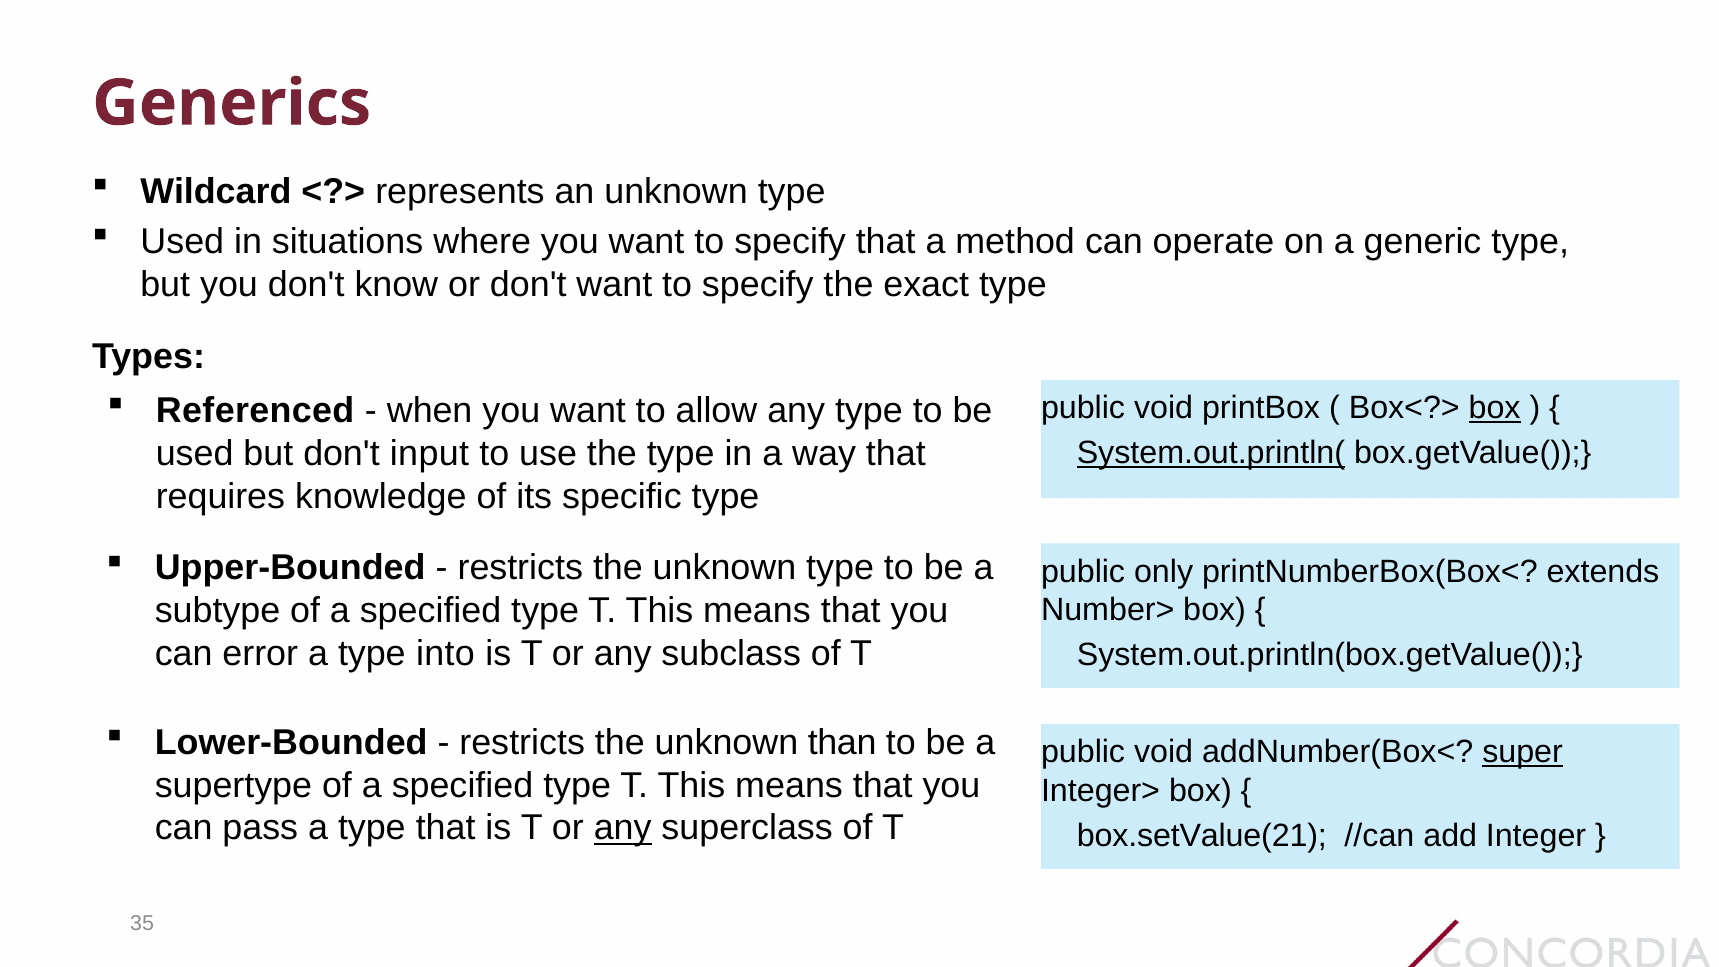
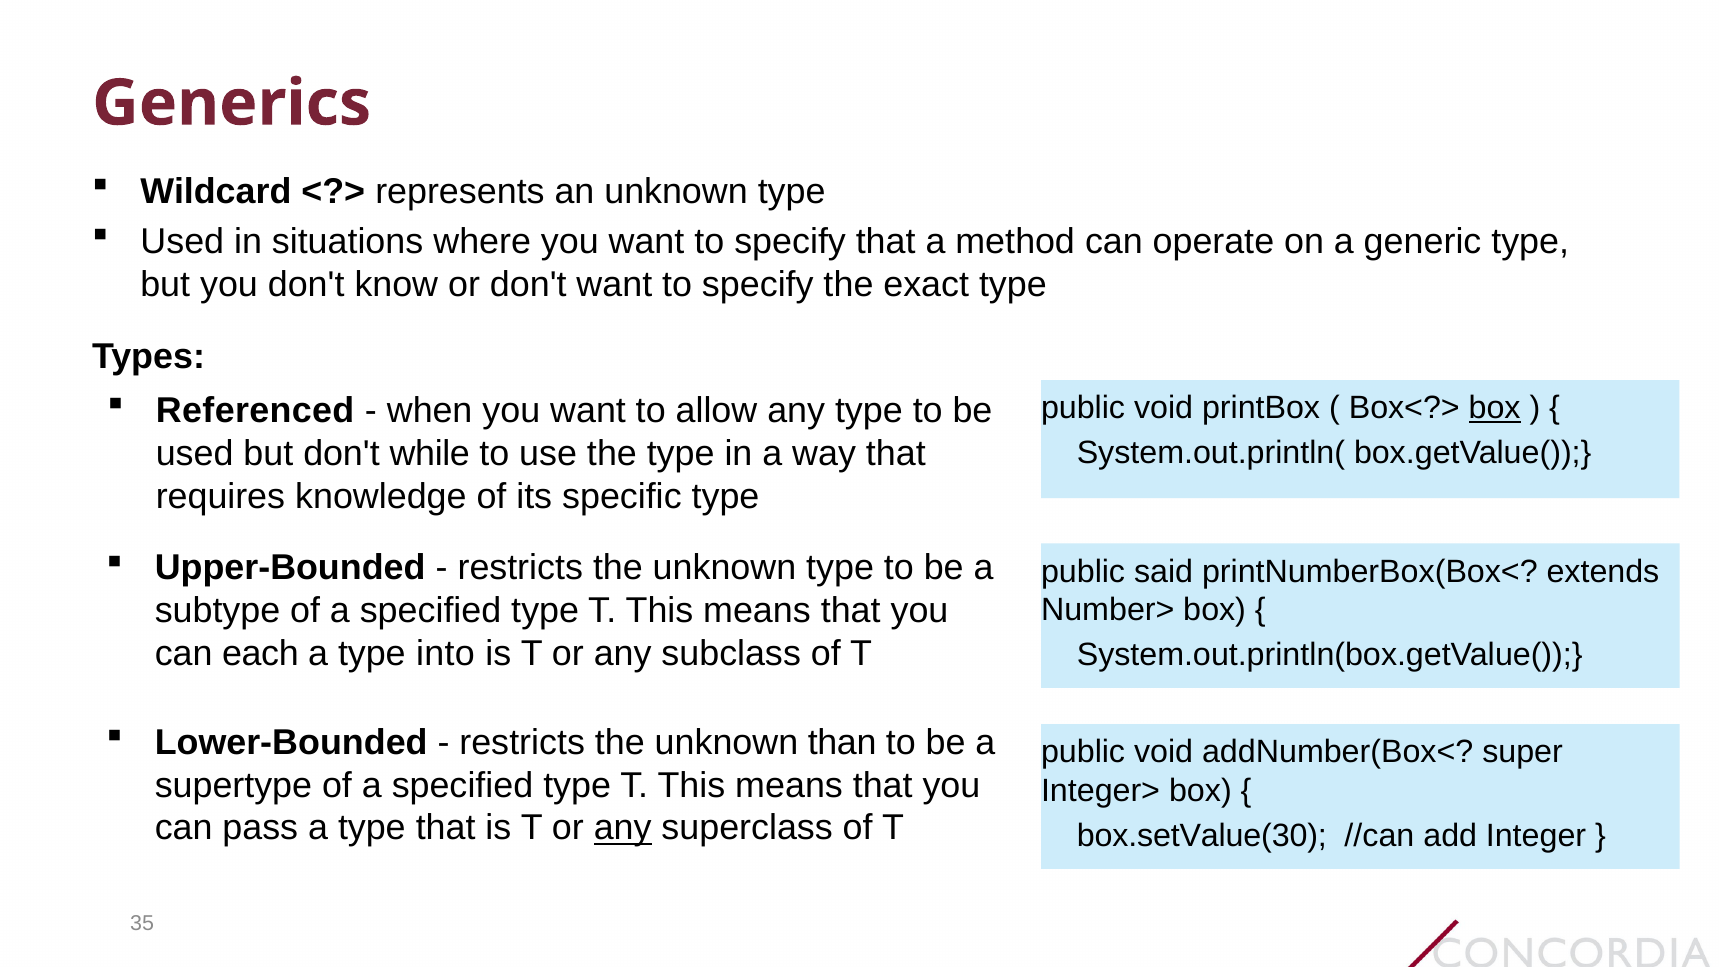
input: input -> while
System.out.println( underline: present -> none
only: only -> said
error: error -> each
super underline: present -> none
box.setValue(21: box.setValue(21 -> box.setValue(30
